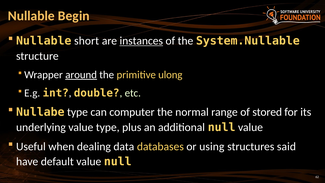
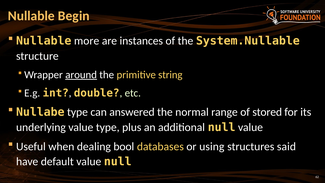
short: short -> more
instances underline: present -> none
ulong: ulong -> string
computer: computer -> answered
data: data -> bool
